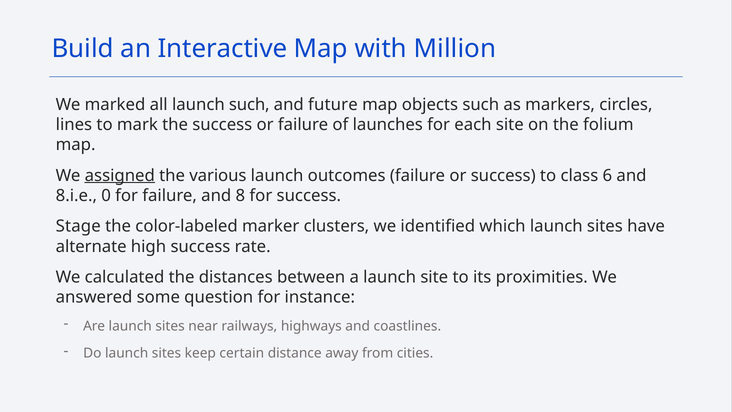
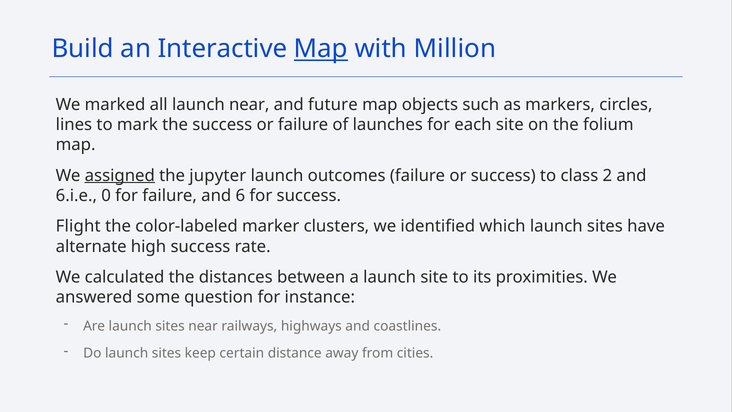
Map at (321, 49) underline: none -> present
launch such: such -> near
various: various -> jupyter
6: 6 -> 2
8.i.e: 8.i.e -> 6.i.e
8: 8 -> 6
Stage: Stage -> Flight
